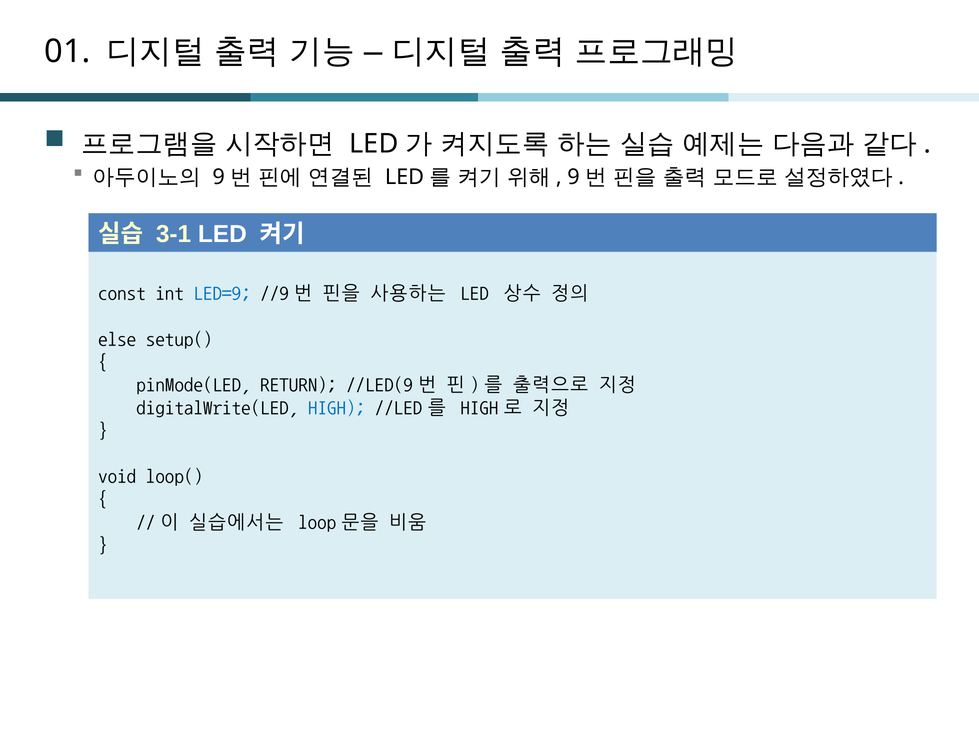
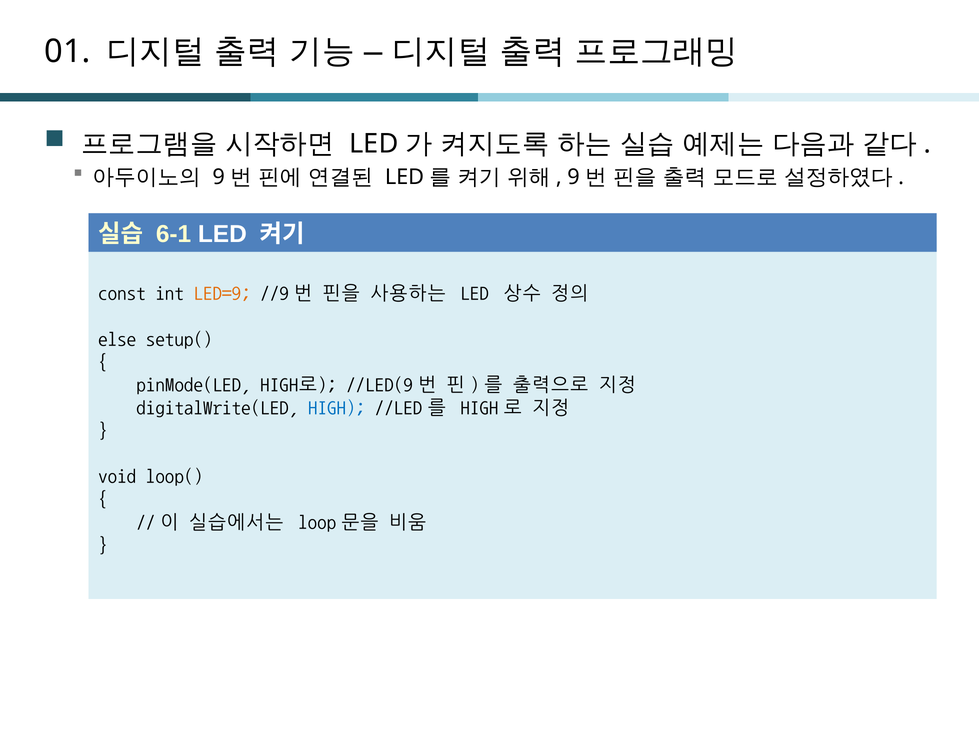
3-1: 3-1 -> 6-1
LED=9 colour: blue -> orange
pinMode(LED RETURN: RETURN -> HIGH로
